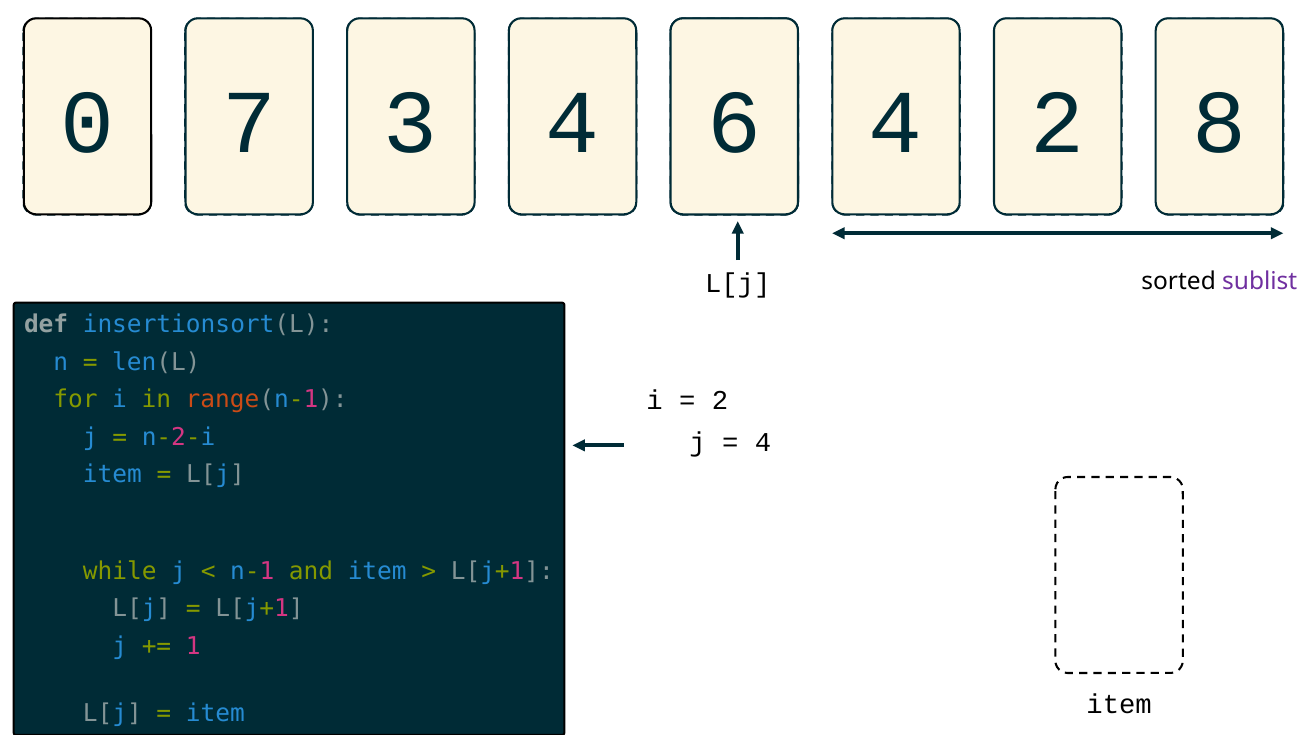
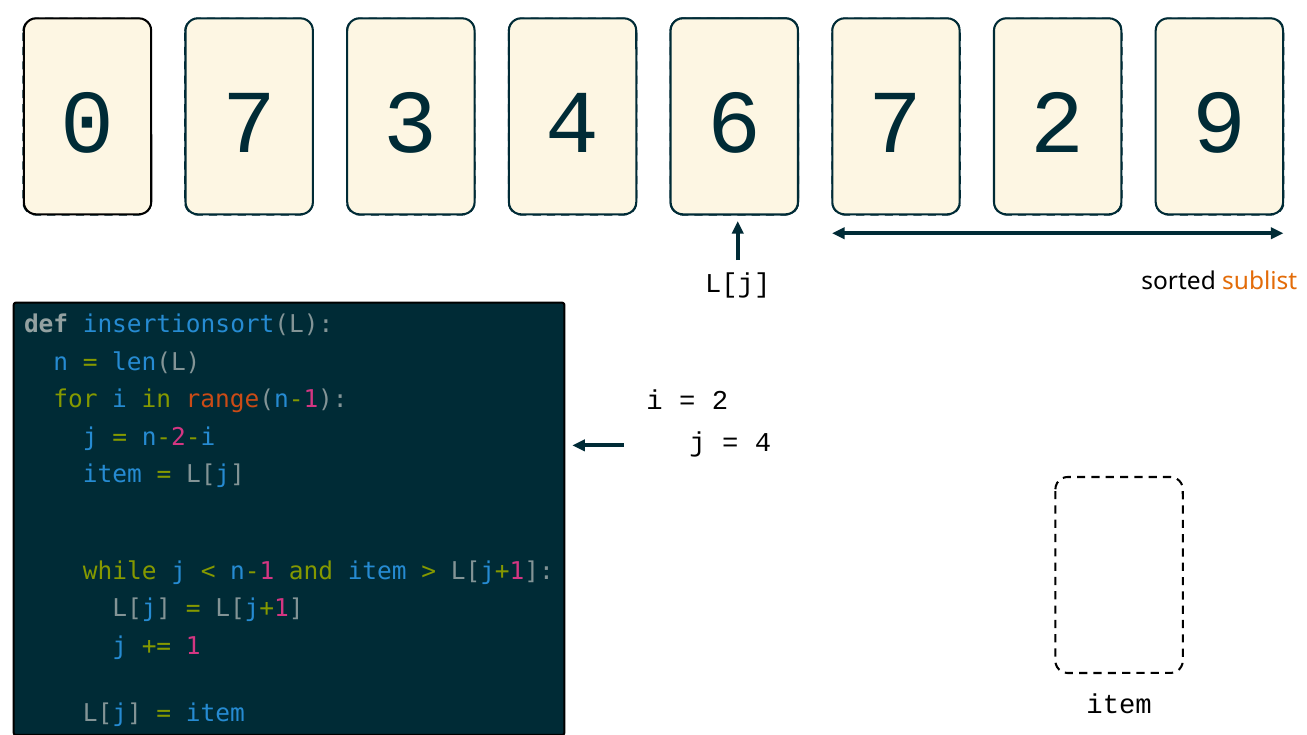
4 at (896, 123): 4 -> 7
8: 8 -> 9
sublist colour: purple -> orange
